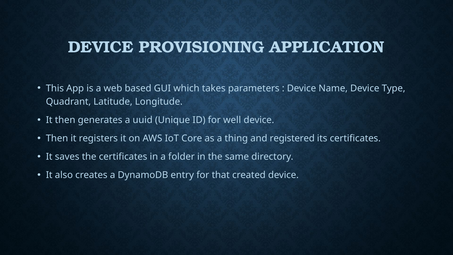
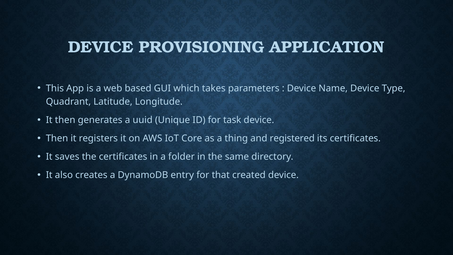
well: well -> task
